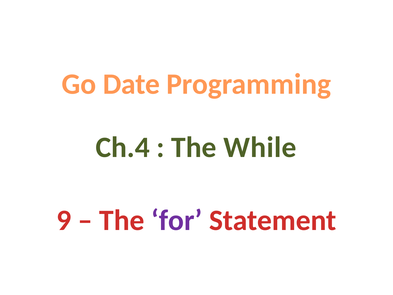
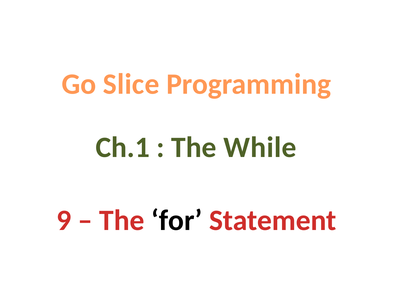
Date: Date -> Slice
Ch.4: Ch.4 -> Ch.1
for colour: purple -> black
